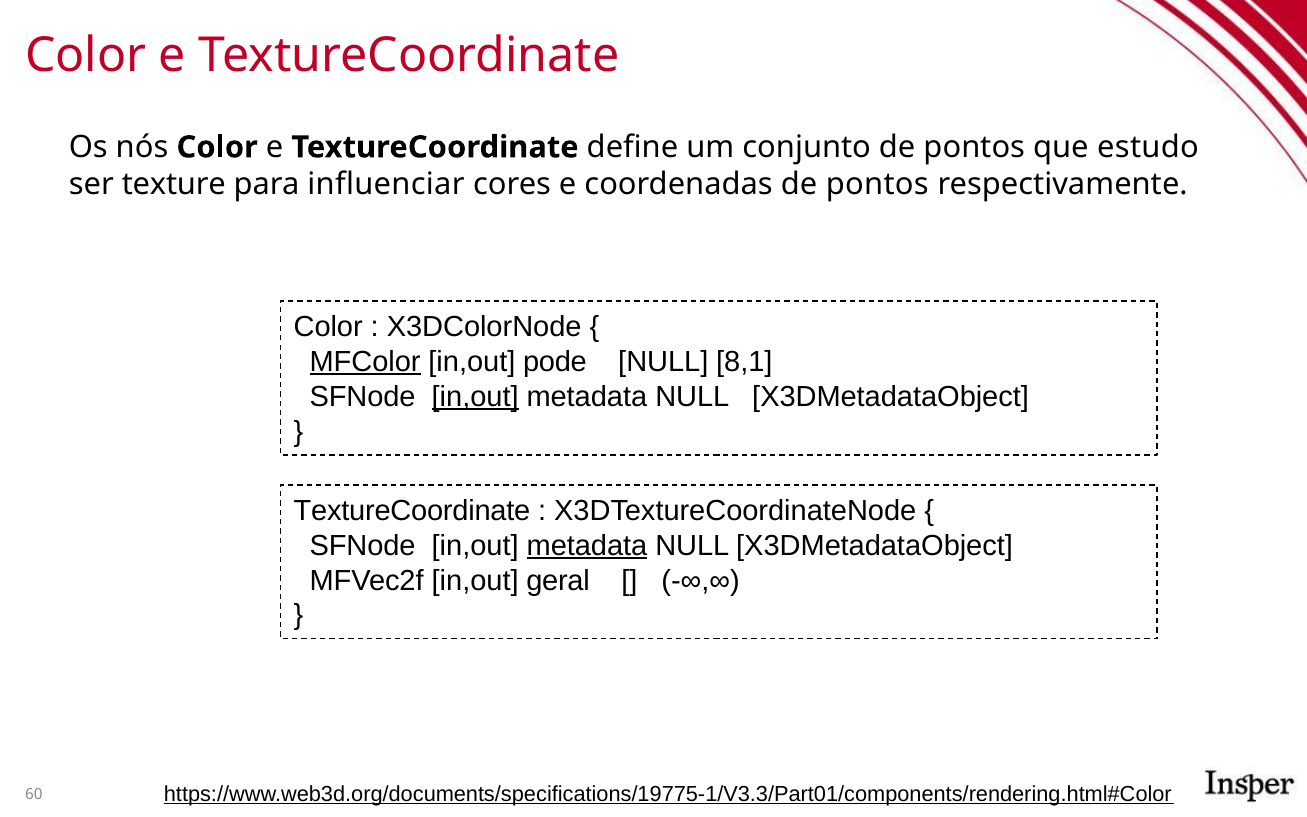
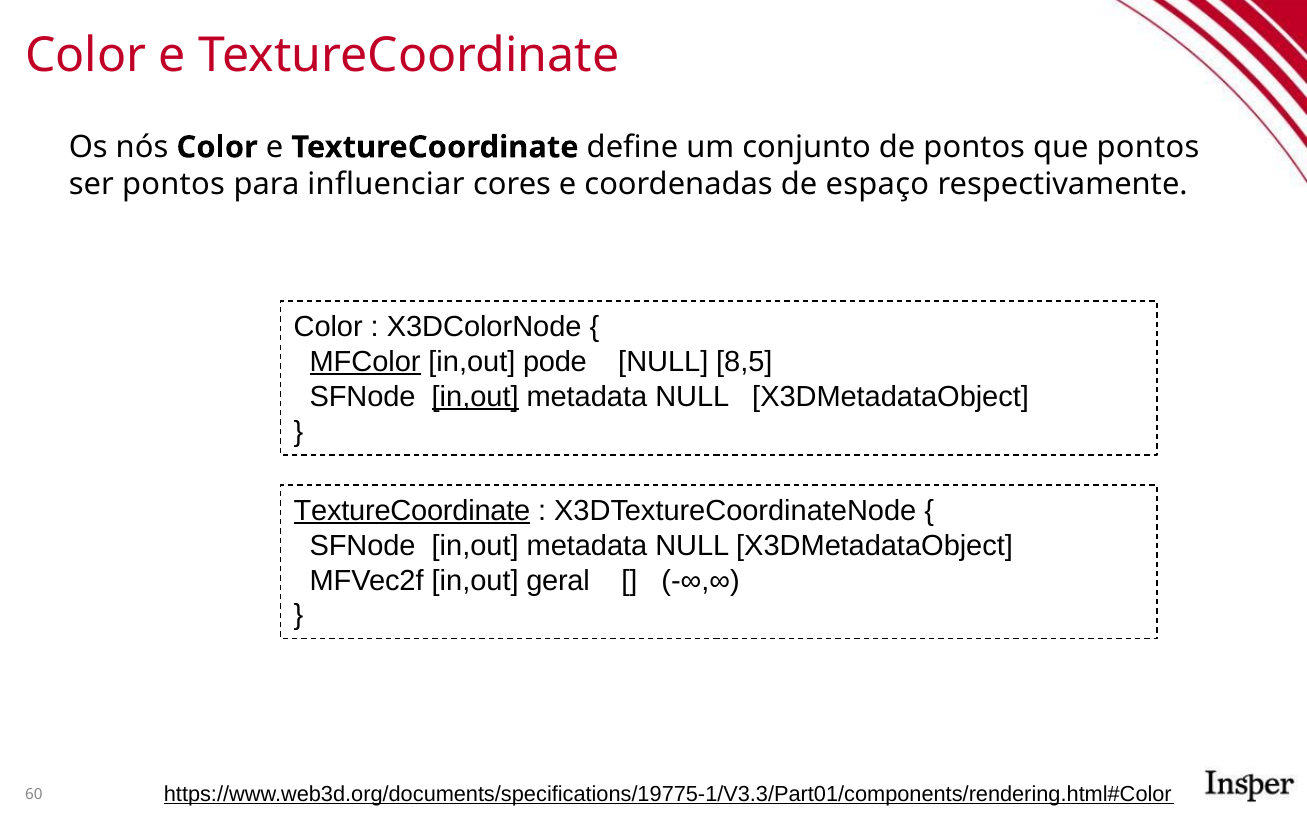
que estudo: estudo -> pontos
ser texture: texture -> pontos
coordenadas de pontos: pontos -> espaço
8,1: 8,1 -> 8,5
TextureCoordinate at (412, 511) underline: none -> present
metadata at (587, 546) underline: present -> none
